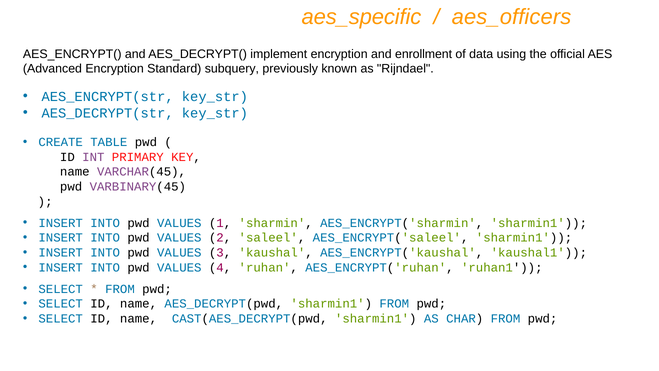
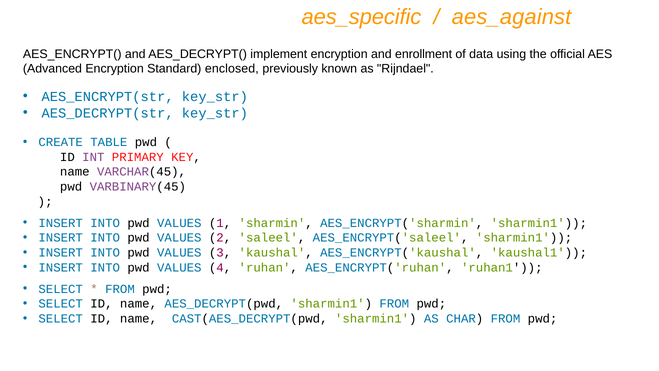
aes_officers: aes_officers -> aes_against
subquery: subquery -> enclosed
